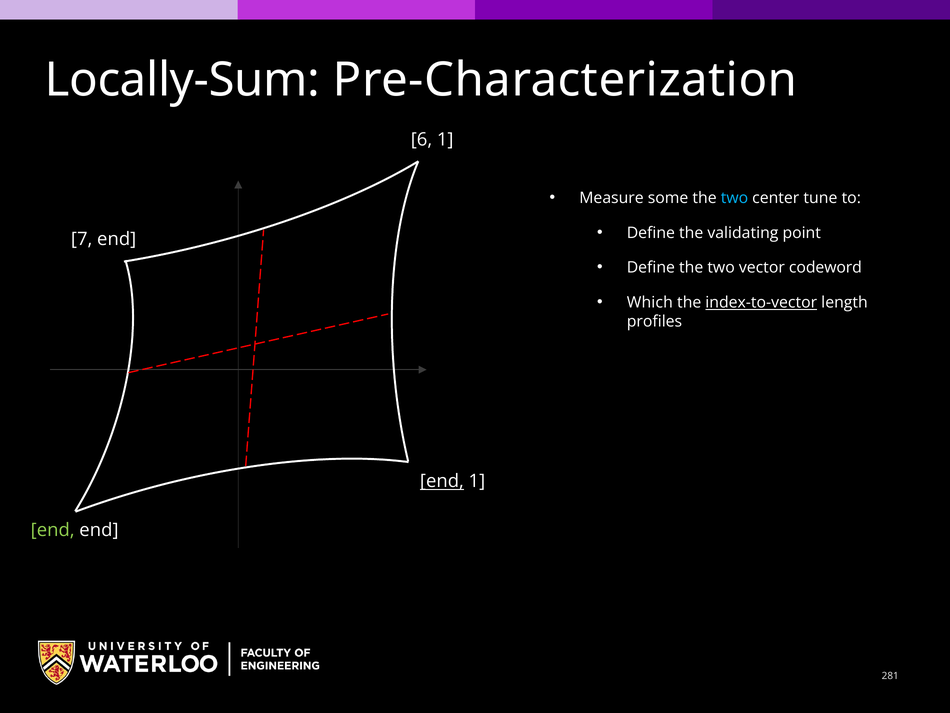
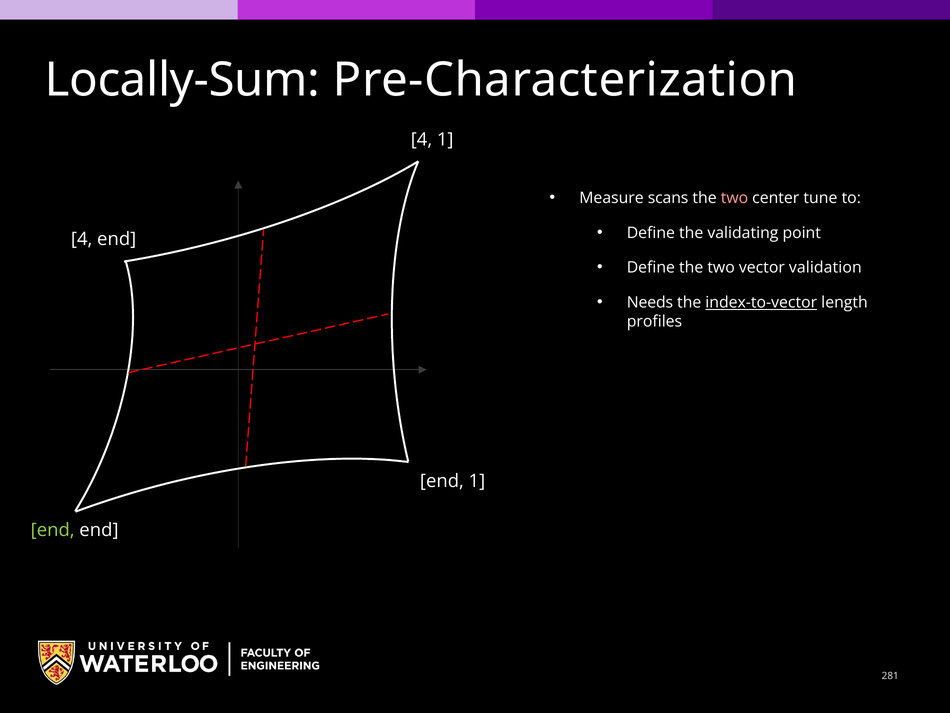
6 at (421, 139): 6 -> 4
some: some -> scans
two at (734, 198) colour: light blue -> pink
7 at (82, 239): 7 -> 4
codeword: codeword -> validation
Which: Which -> Needs
end at (442, 481) underline: present -> none
